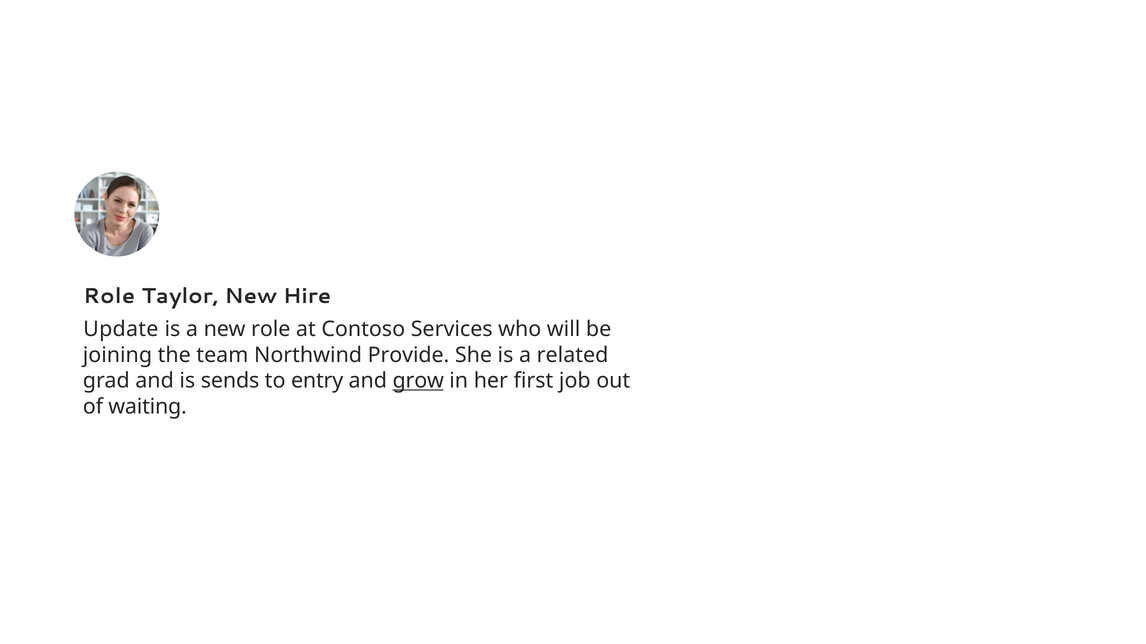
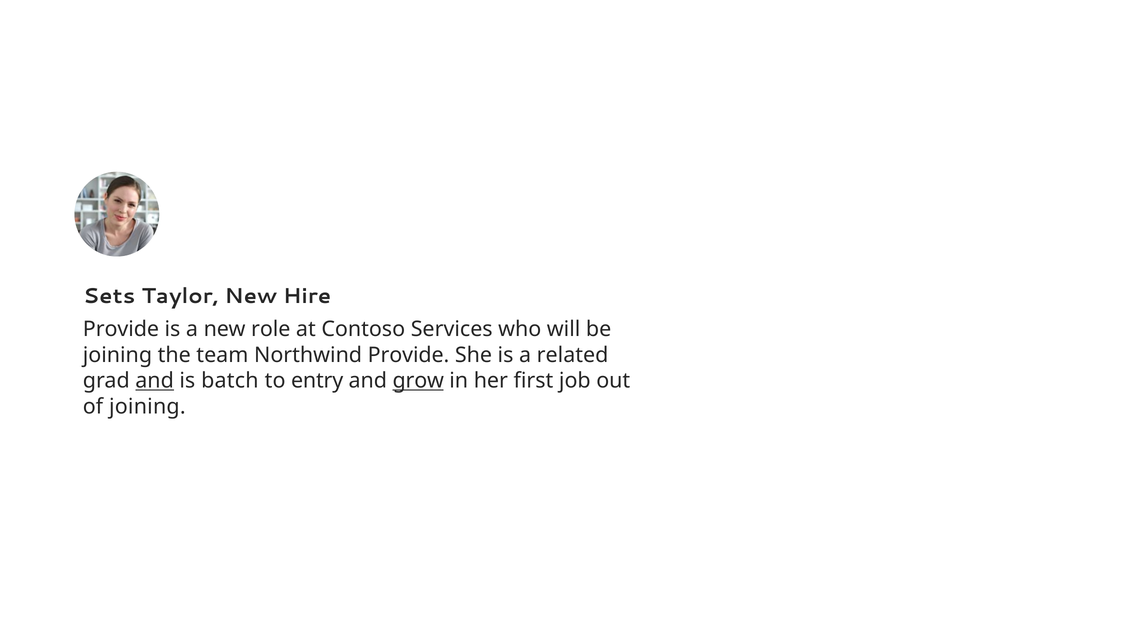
Role at (109, 297): Role -> Sets
Update at (121, 329): Update -> Provide
and at (155, 381) underline: none -> present
sends: sends -> batch
of waiting: waiting -> joining
